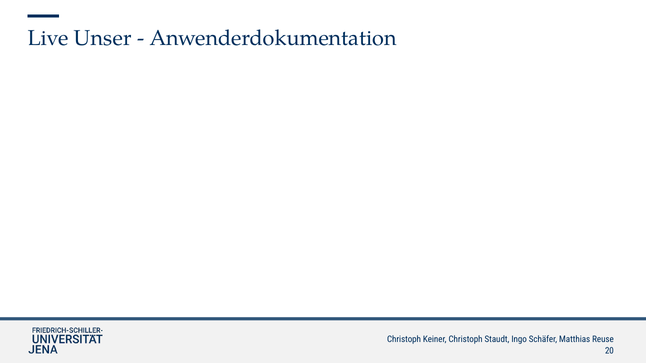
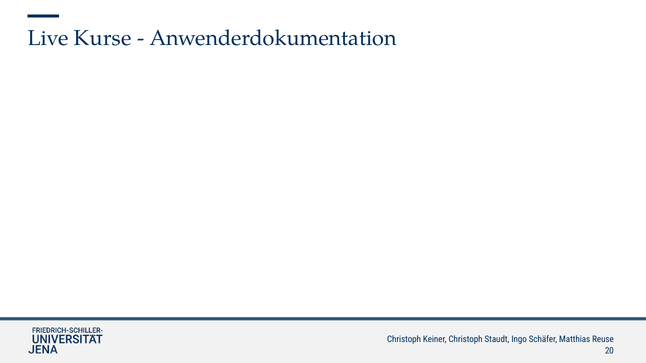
Unser: Unser -> Kurse
